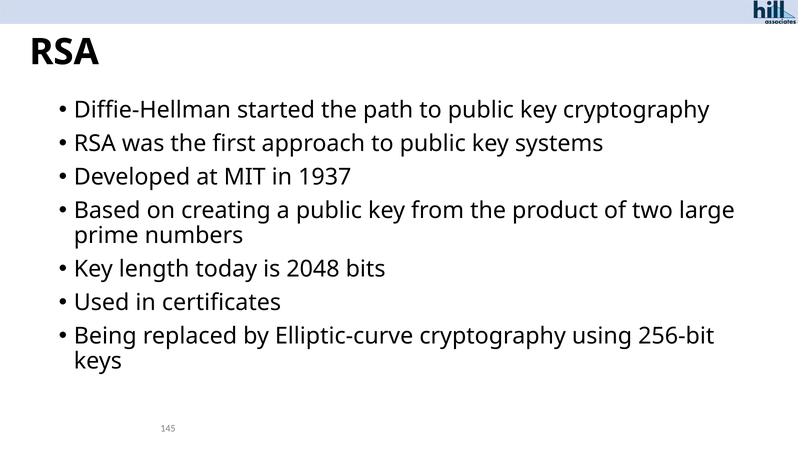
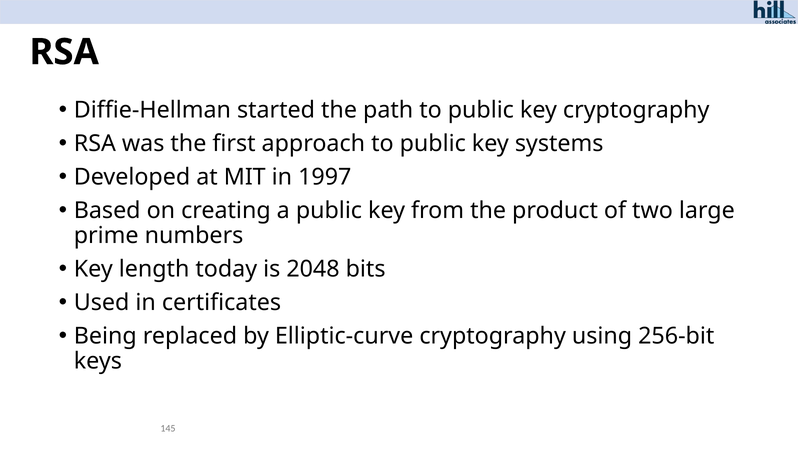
1937: 1937 -> 1997
